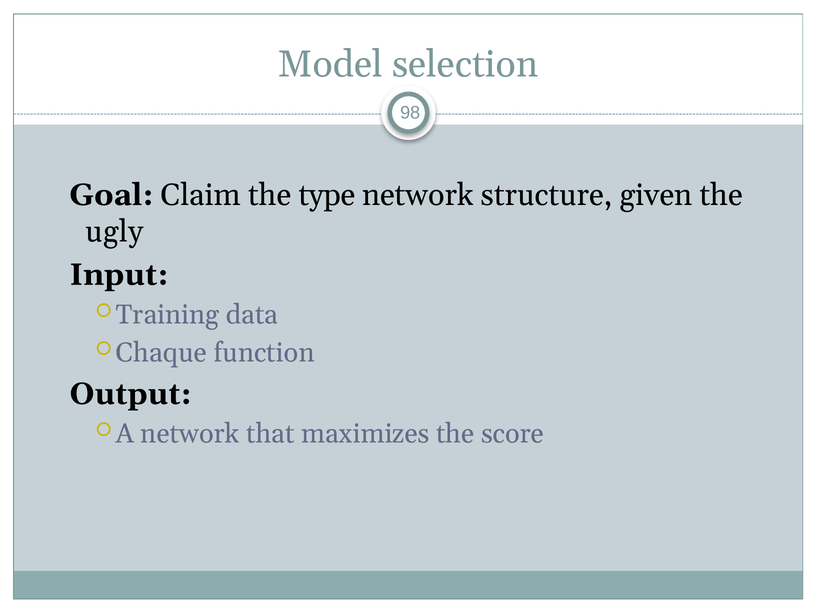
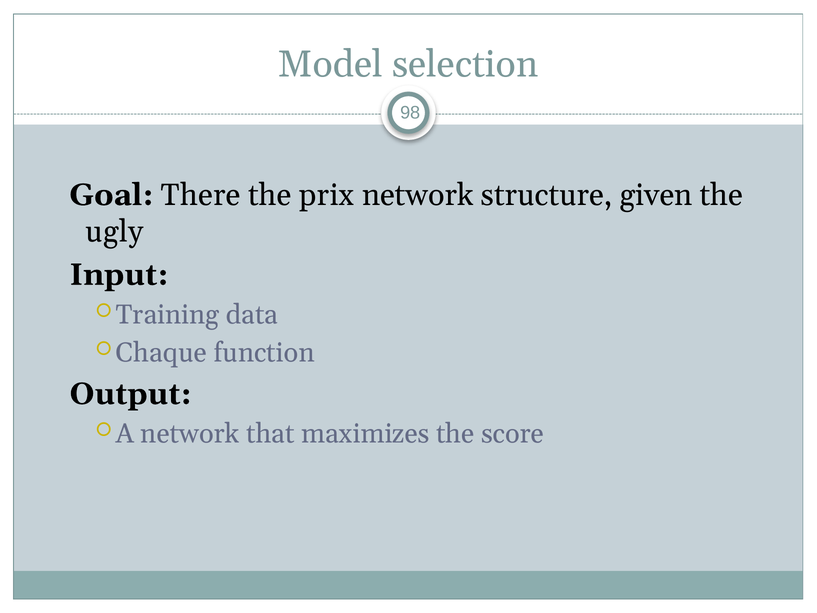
Claim: Claim -> There
type: type -> prix
